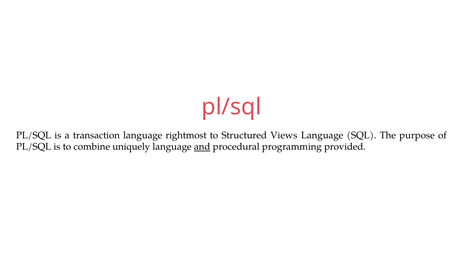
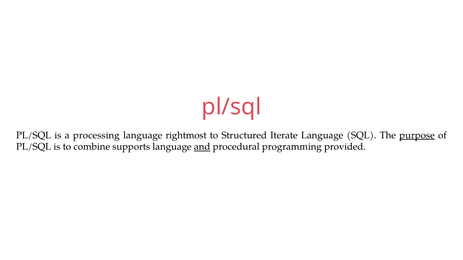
transaction: transaction -> processing
Views: Views -> Iterate
purpose underline: none -> present
uniquely: uniquely -> supports
